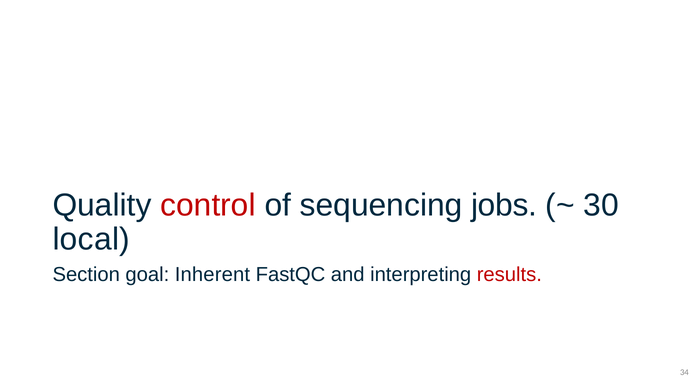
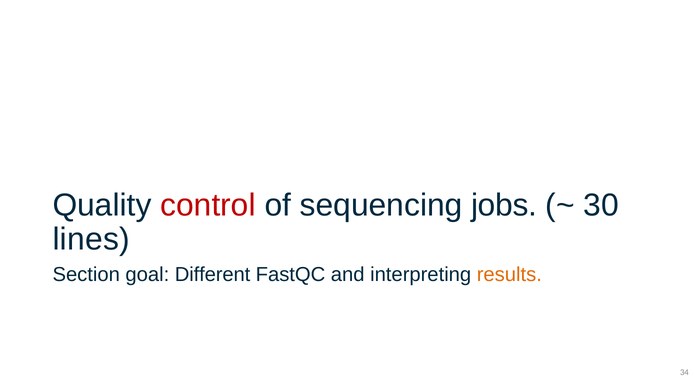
local: local -> lines
Inherent: Inherent -> Different
results colour: red -> orange
